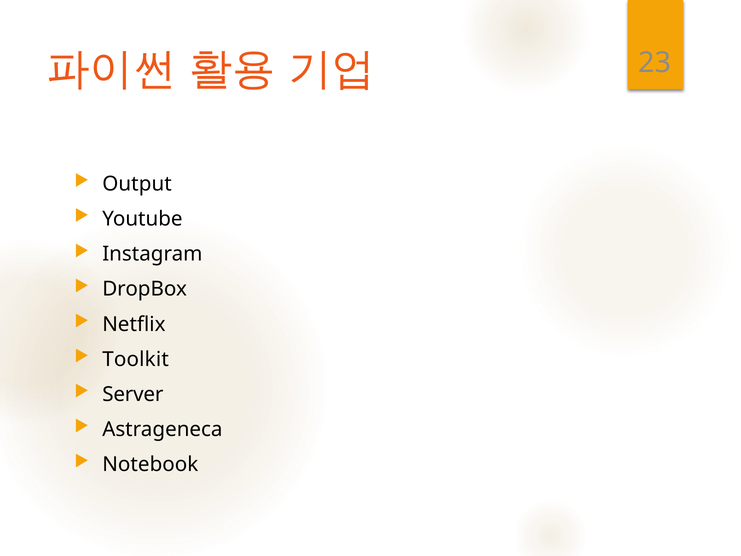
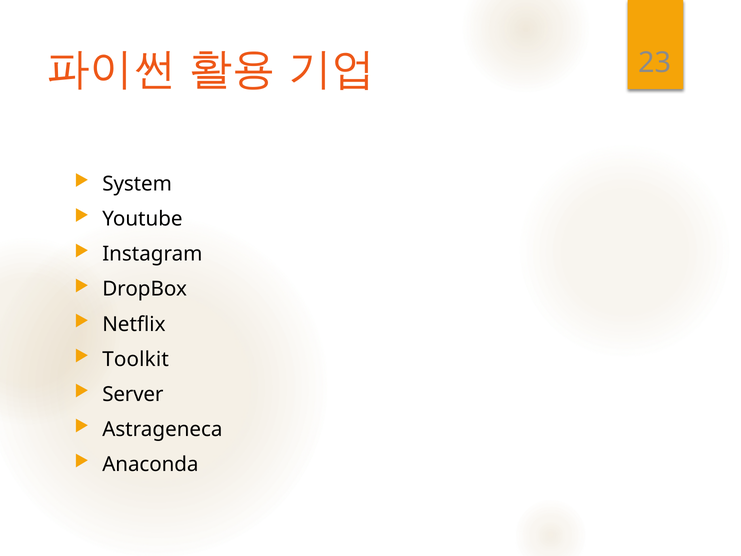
Output: Output -> System
Notebook: Notebook -> Anaconda
